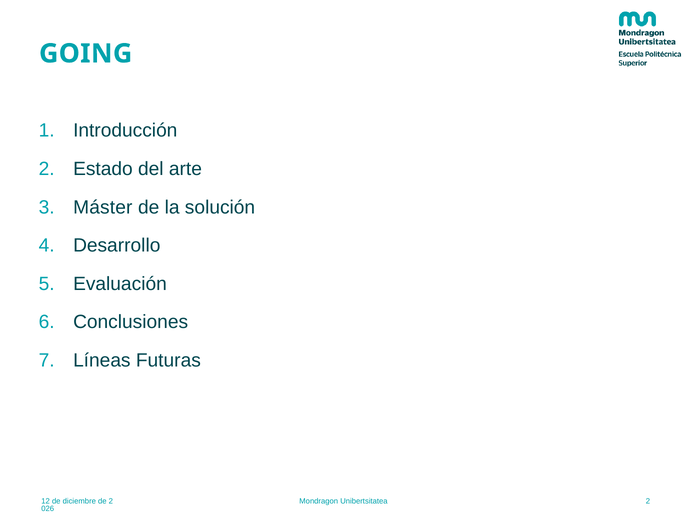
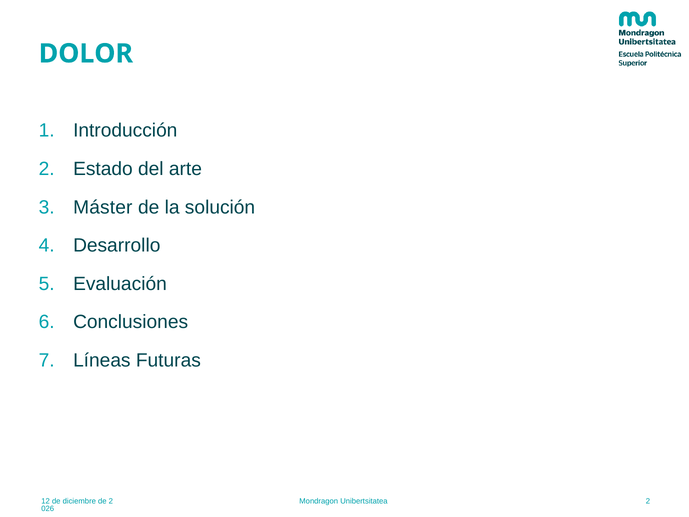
GOING: GOING -> DOLOR
